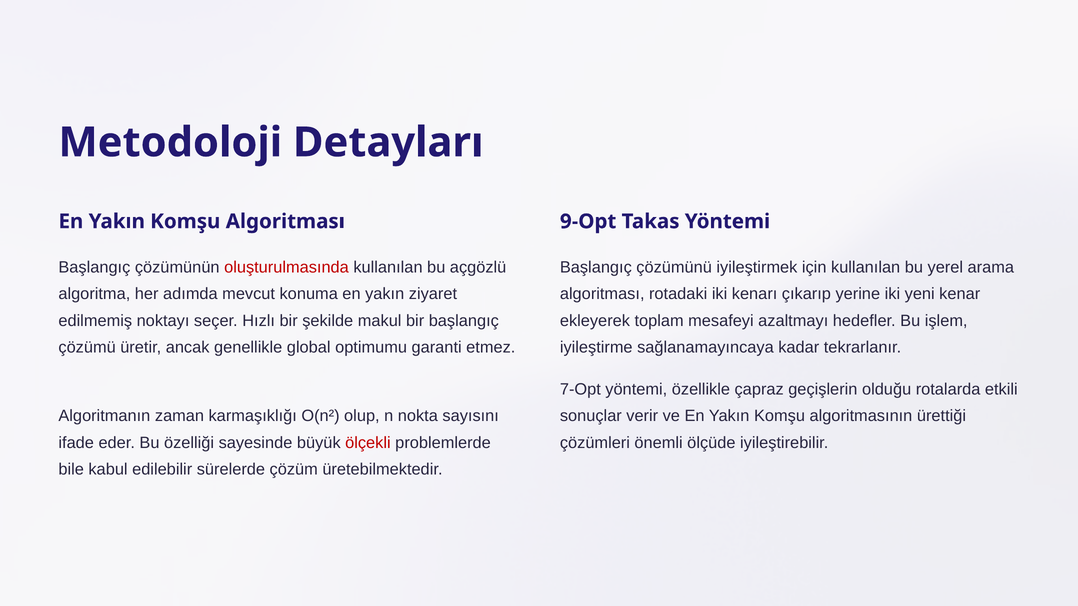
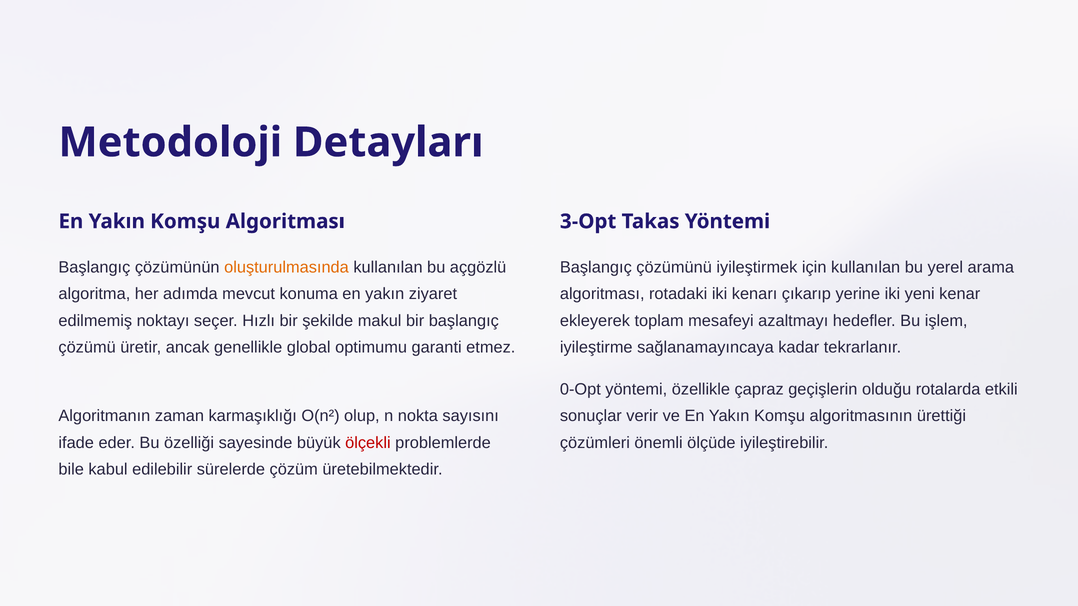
9-Opt: 9-Opt -> 3-Opt
oluşturulmasında colour: red -> orange
7-Opt: 7-Opt -> 0-Opt
